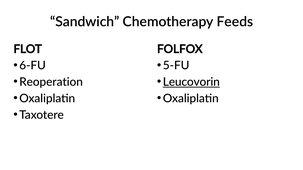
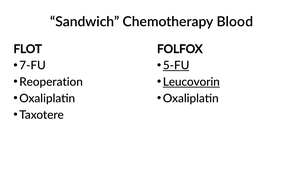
Feeds: Feeds -> Blood
6-FU: 6-FU -> 7-FU
5-FU underline: none -> present
